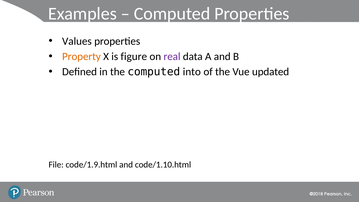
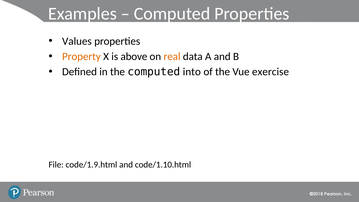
figure: figure -> above
real colour: purple -> orange
updated: updated -> exercise
